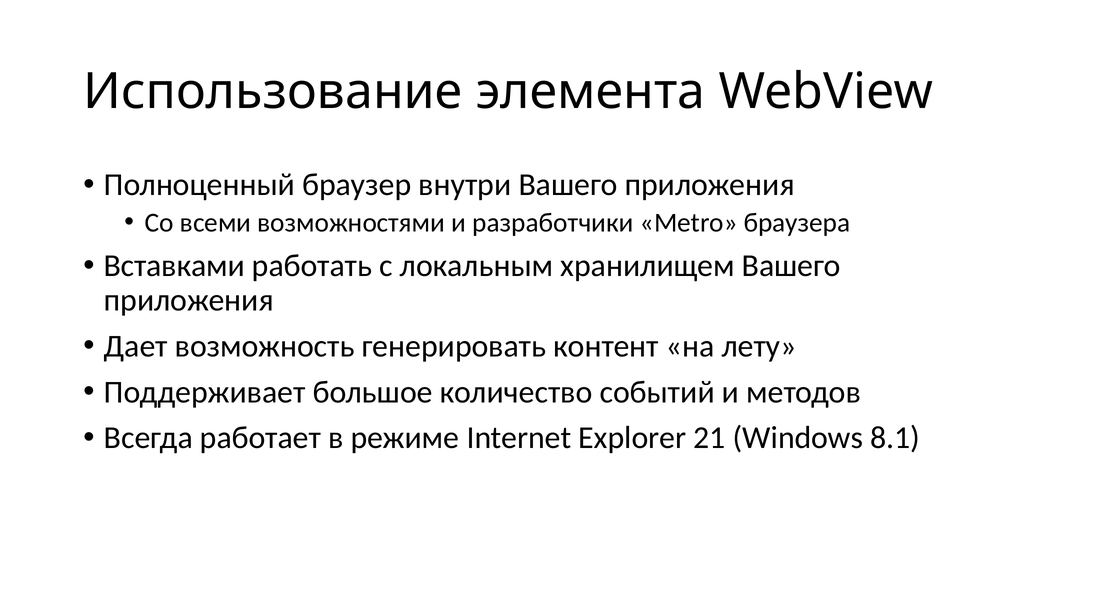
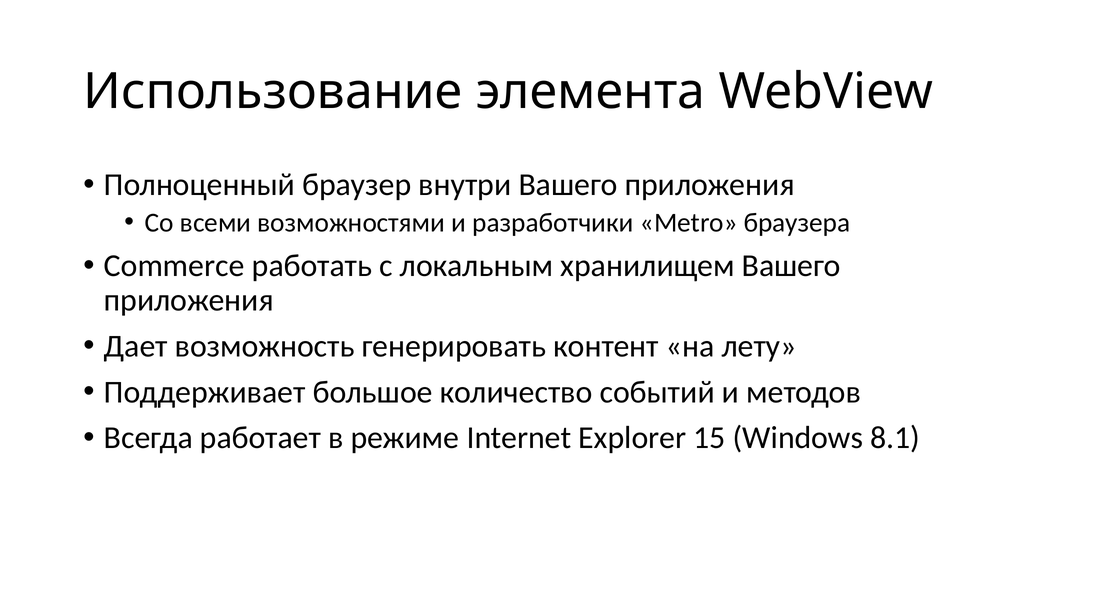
Вставками: Вставками -> Commerce
21: 21 -> 15
